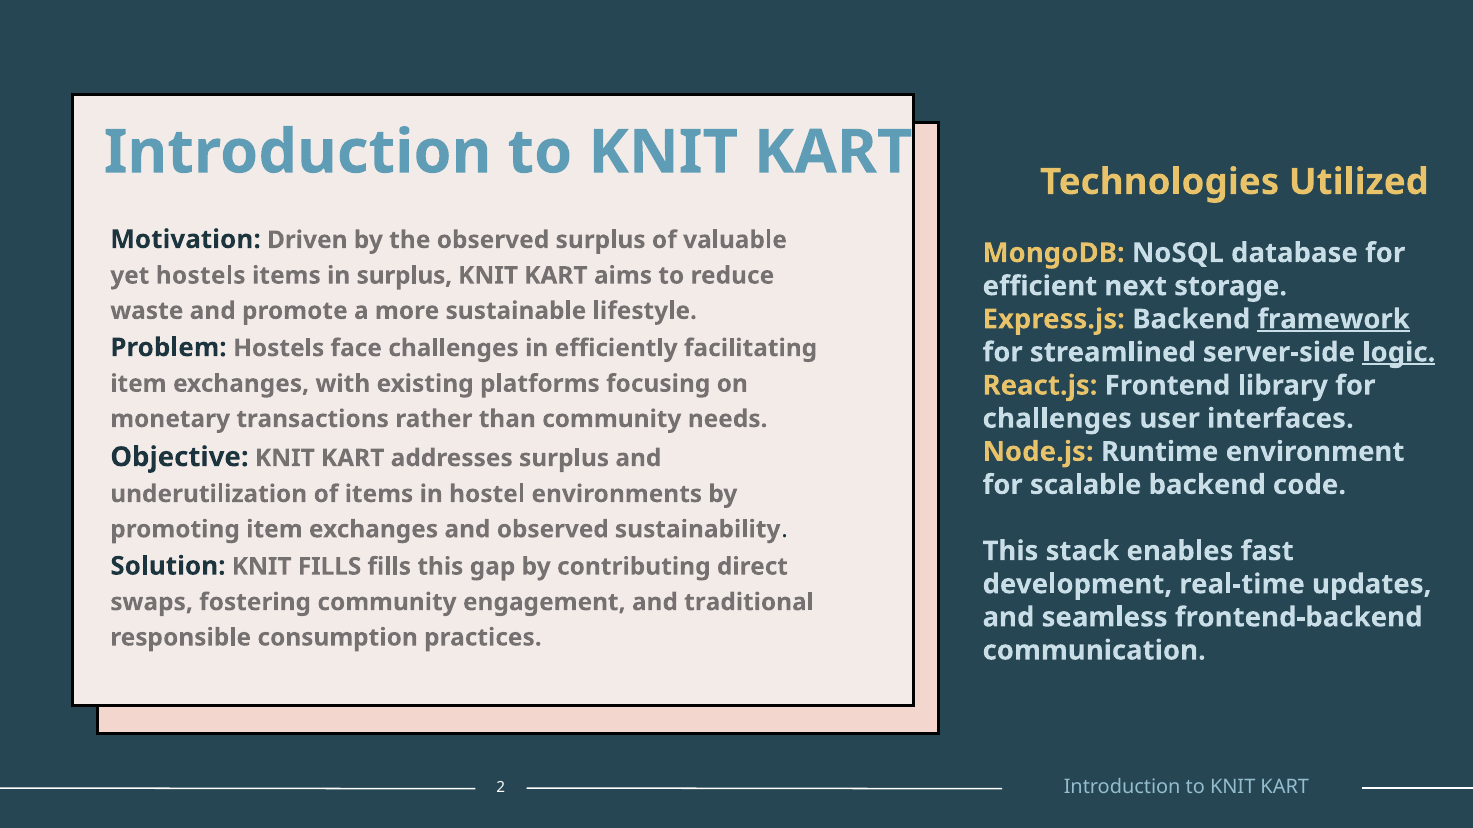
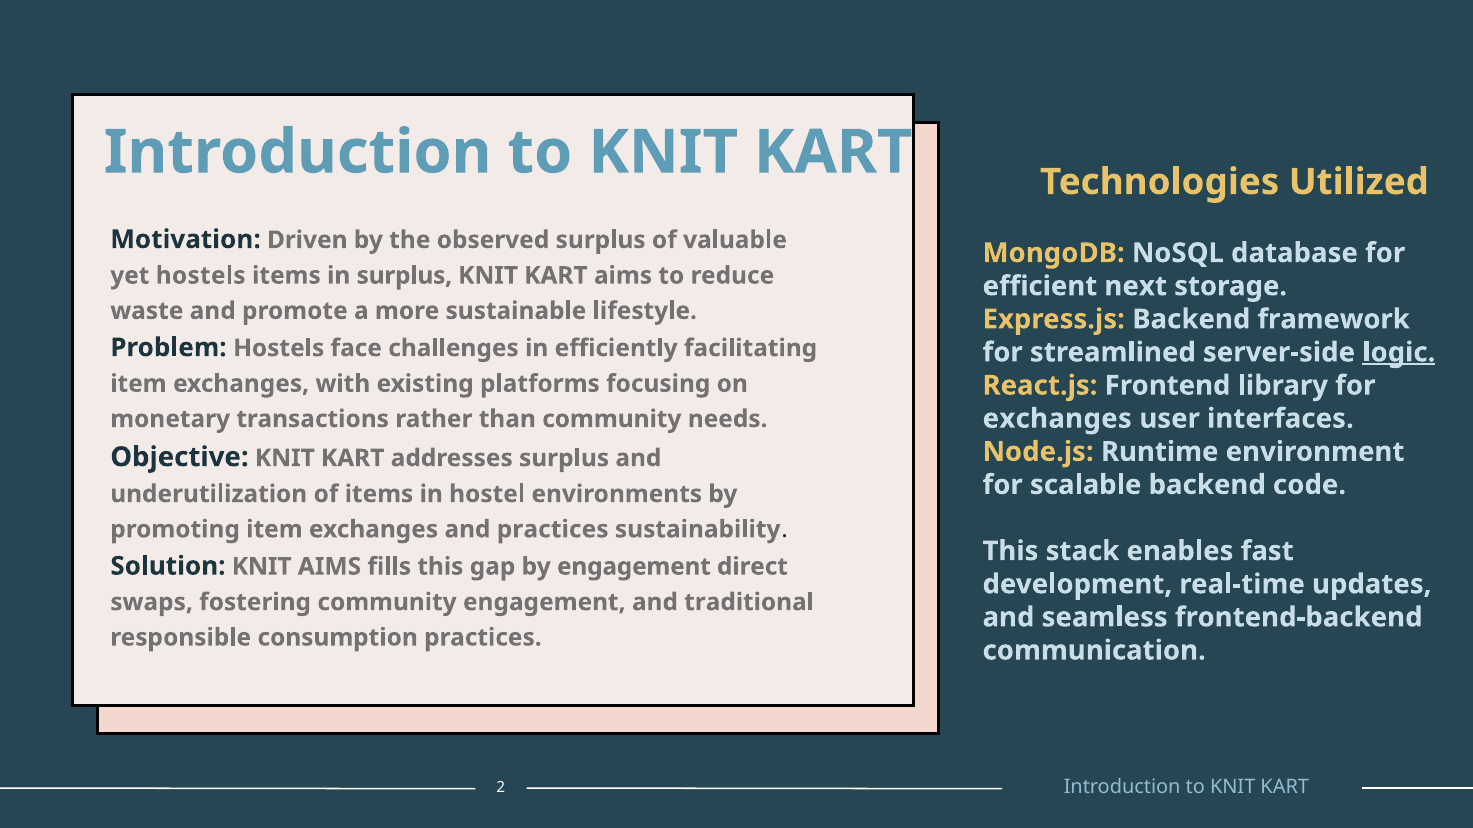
framework underline: present -> none
challenges at (1057, 419): challenges -> exchanges
and observed: observed -> practices
KNIT FILLS: FILLS -> AIMS
by contributing: contributing -> engagement
